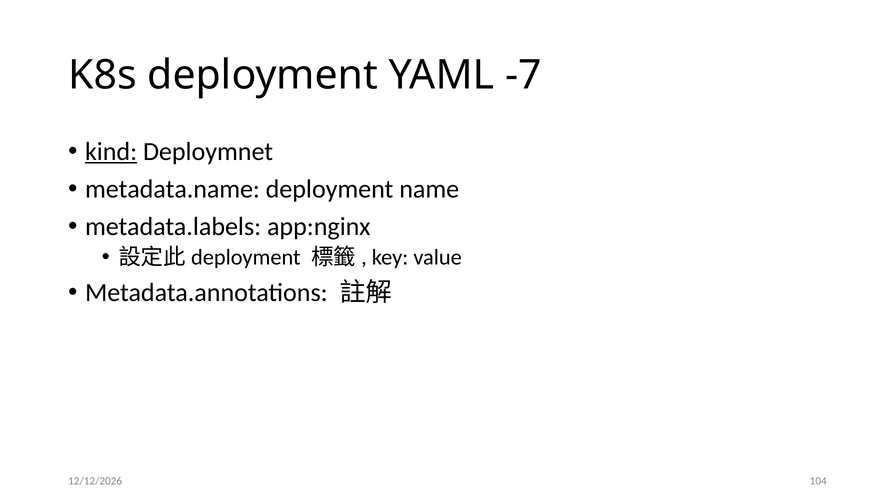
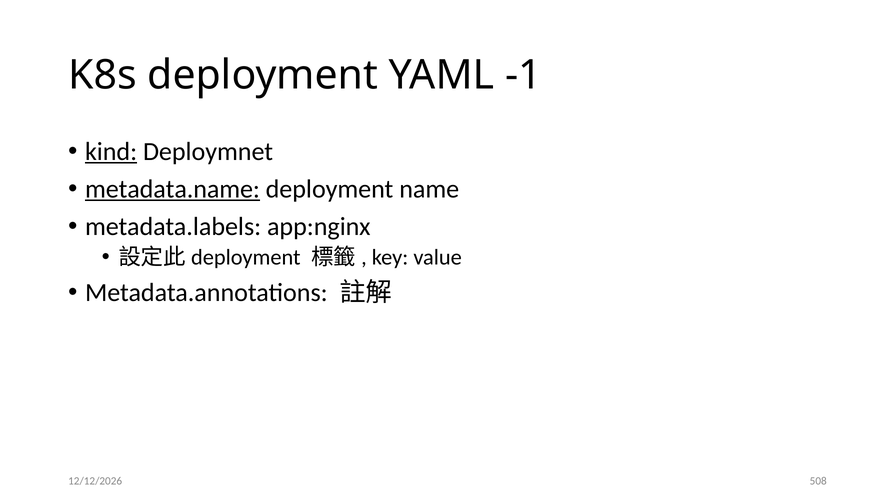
-7: -7 -> -1
metadata.name underline: none -> present
104: 104 -> 508
